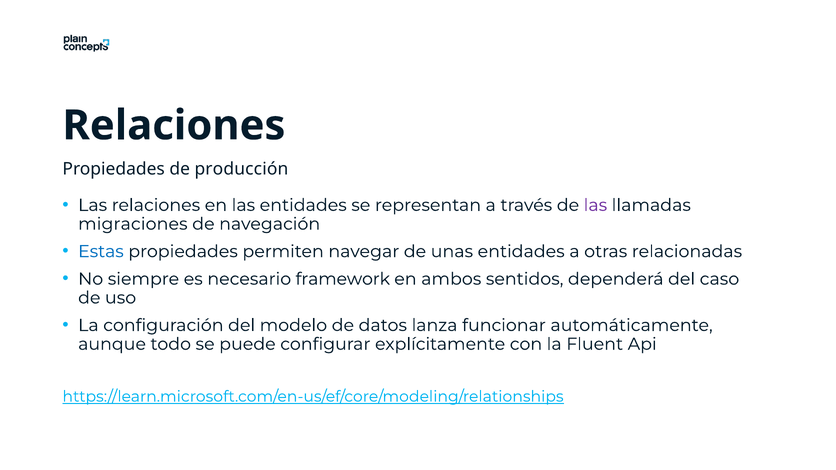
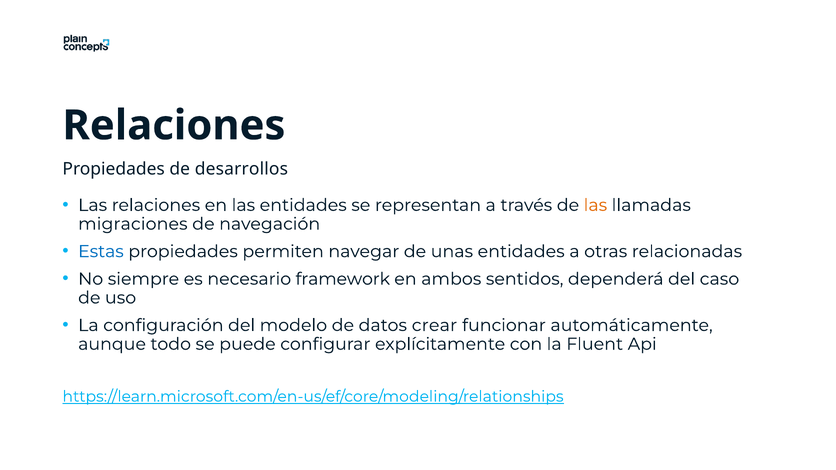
producción: producción -> desarrollos
las at (595, 205) colour: purple -> orange
lanza: lanza -> crear
